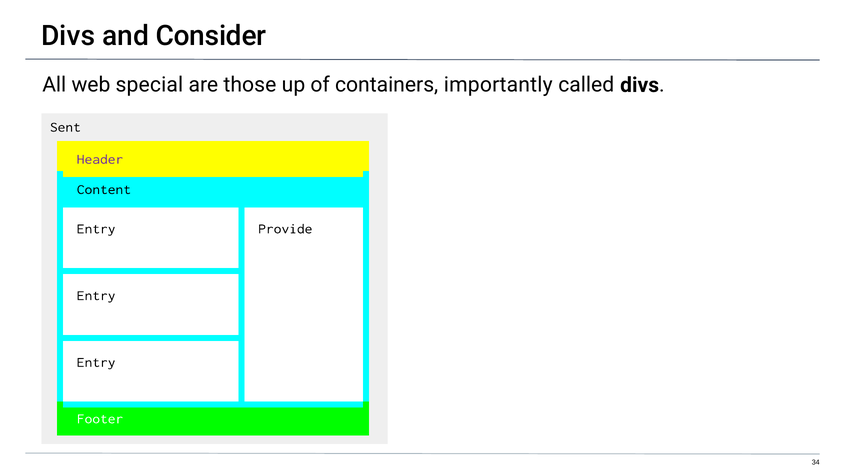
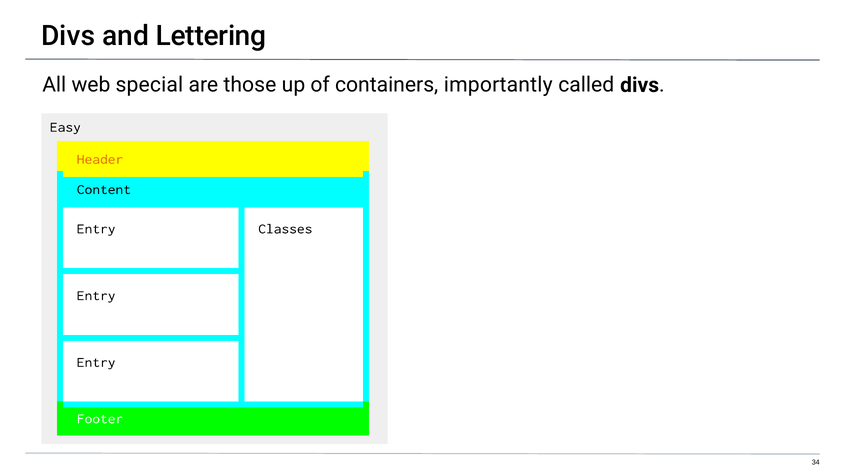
Consider: Consider -> Lettering
Sent: Sent -> Easy
Header colour: purple -> orange
Provide: Provide -> Classes
